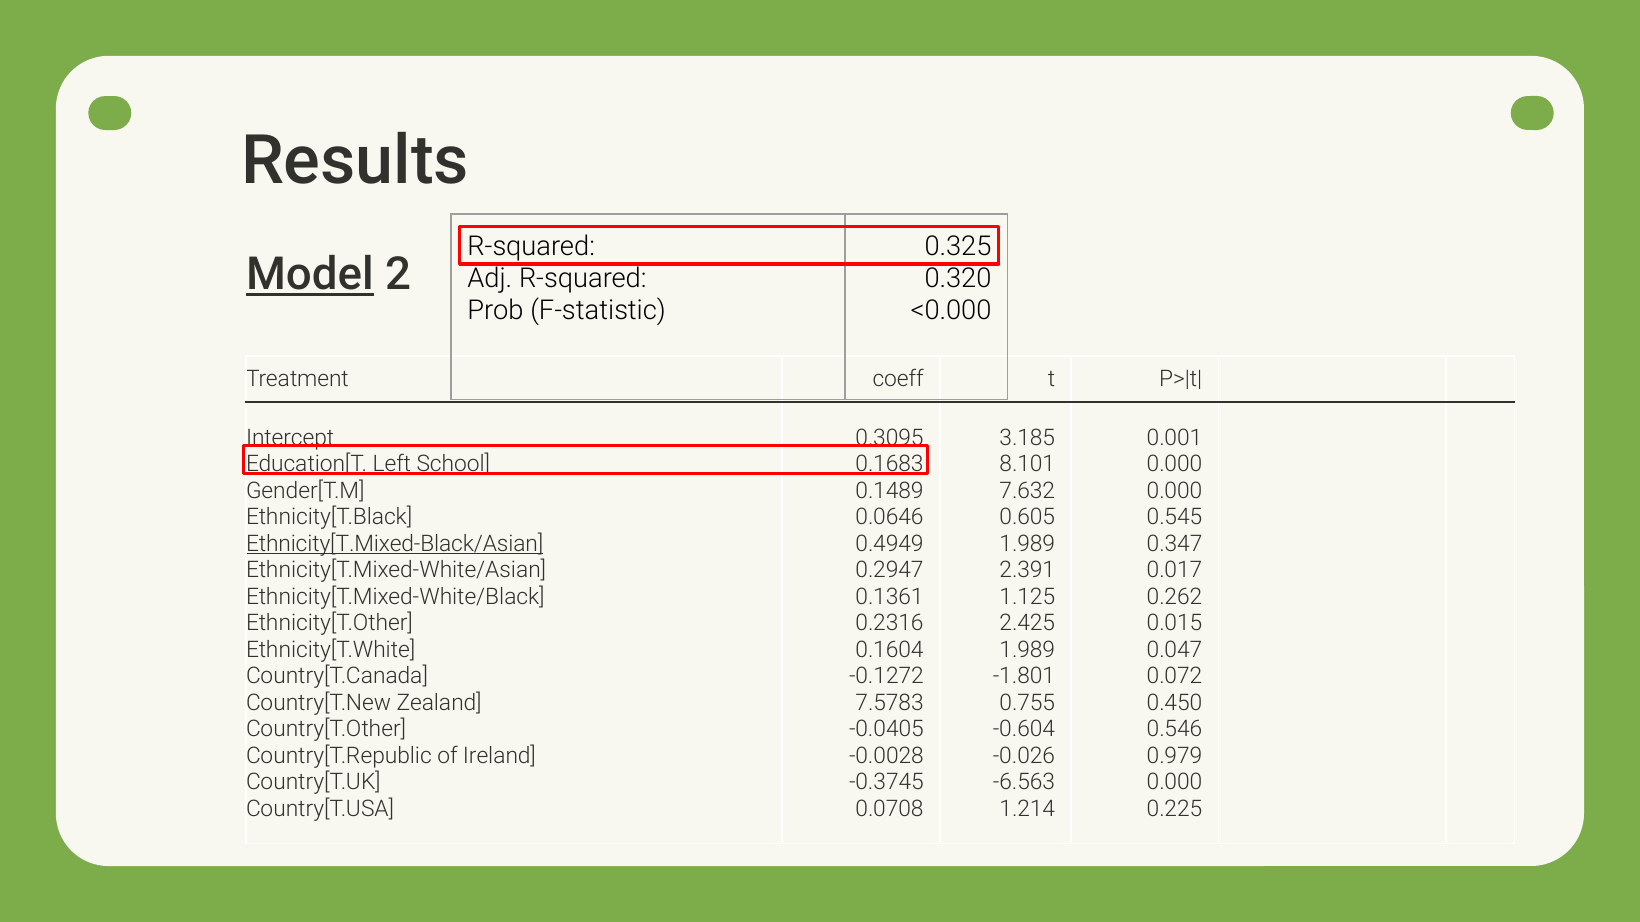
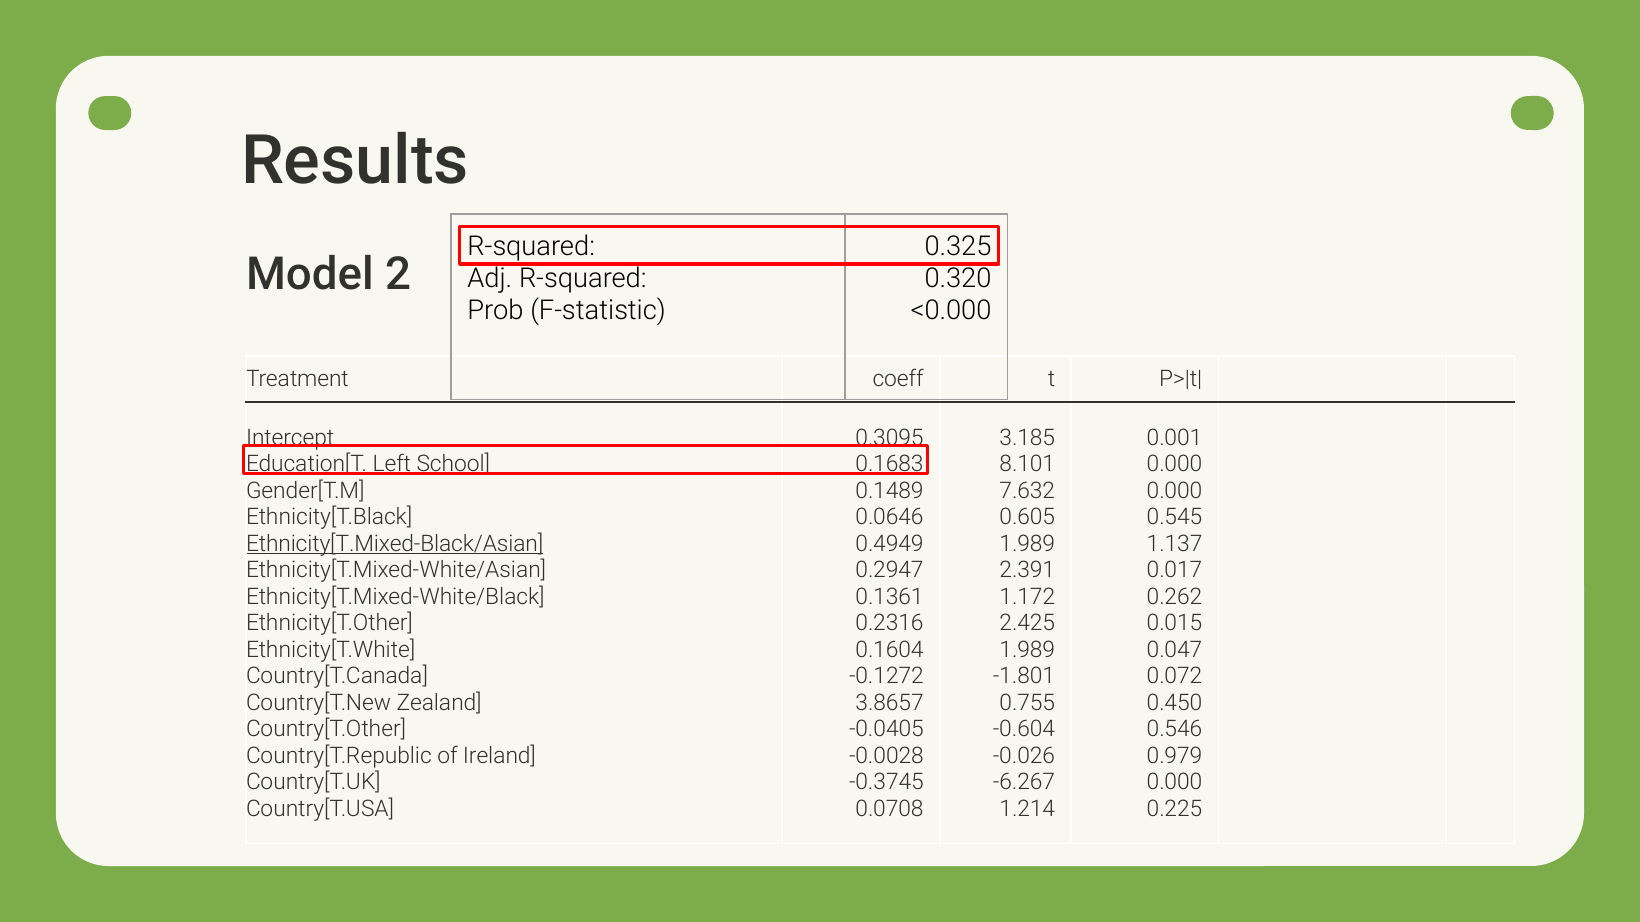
Model underline: present -> none
0.347: 0.347 -> 1.137
1.125: 1.125 -> 1.172
7.5783: 7.5783 -> 3.8657
-6.563: -6.563 -> -6.267
